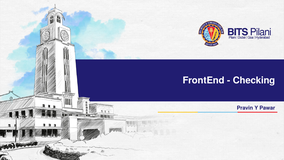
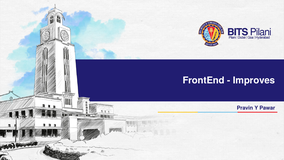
Checking: Checking -> Improves
